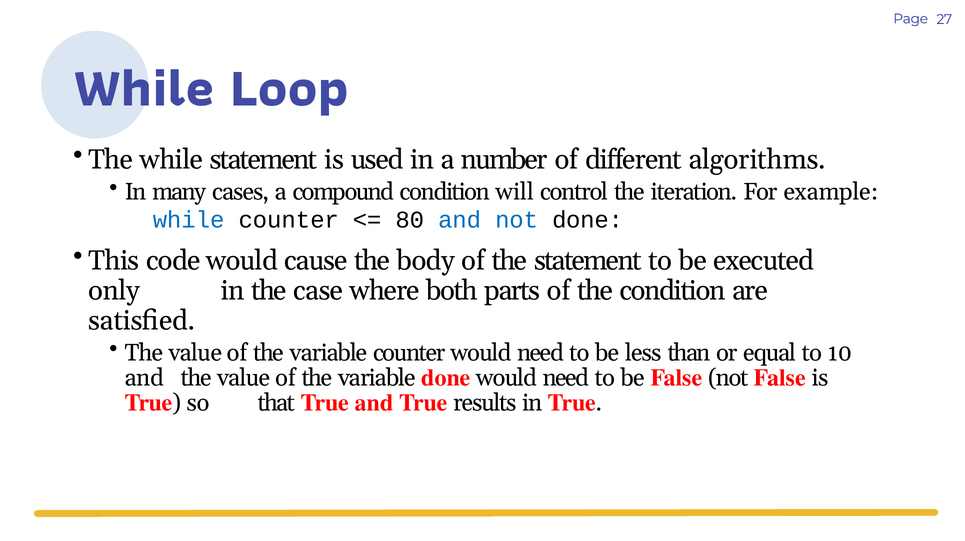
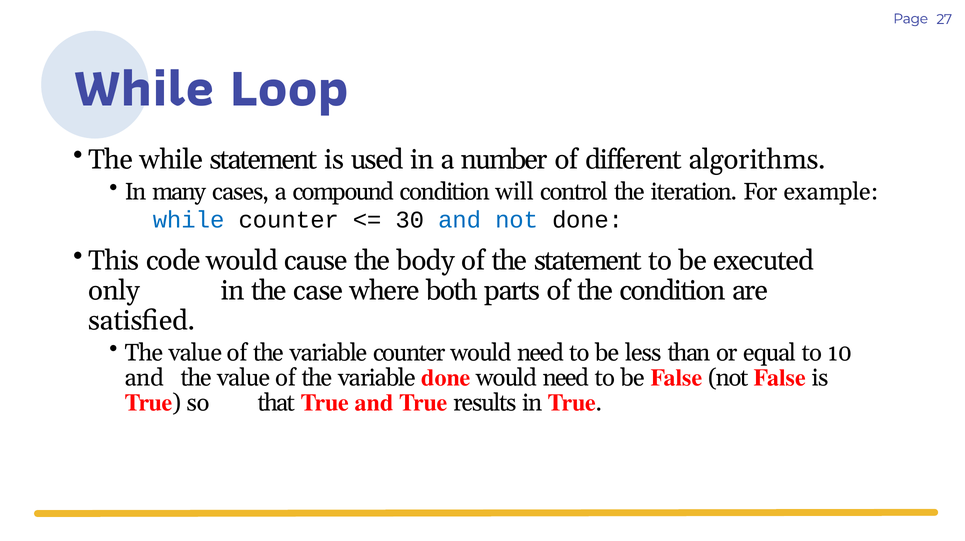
80: 80 -> 30
